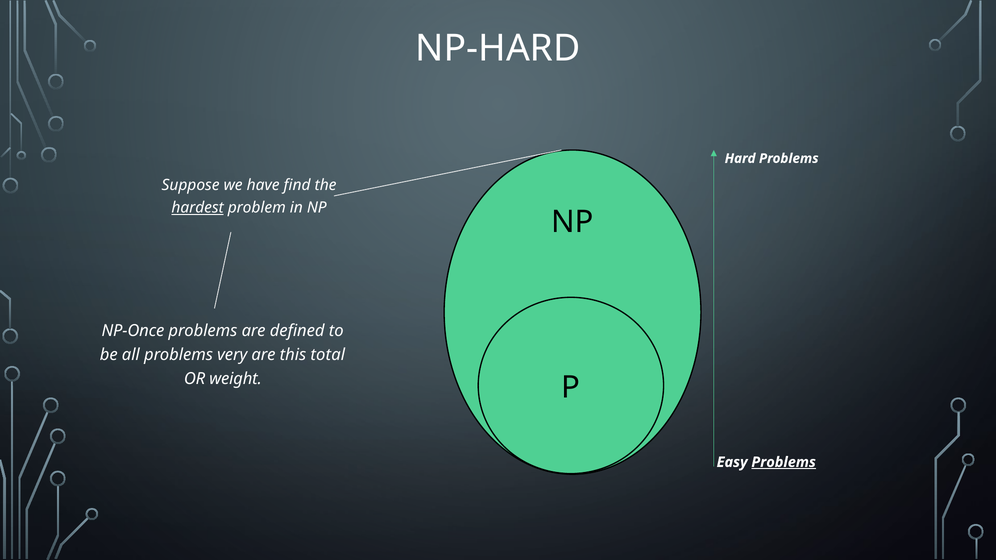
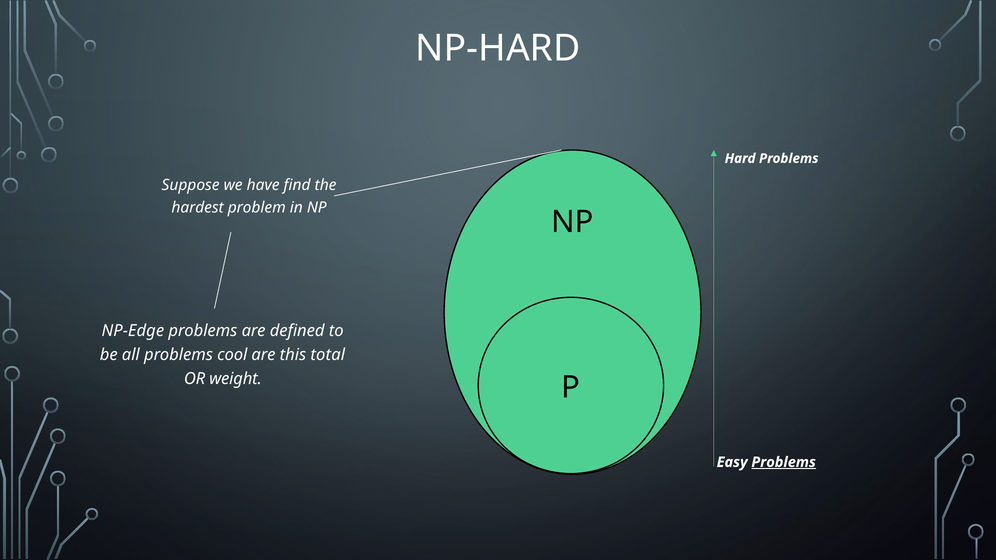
hardest underline: present -> none
NP-Once: NP-Once -> NP-Edge
very: very -> cool
